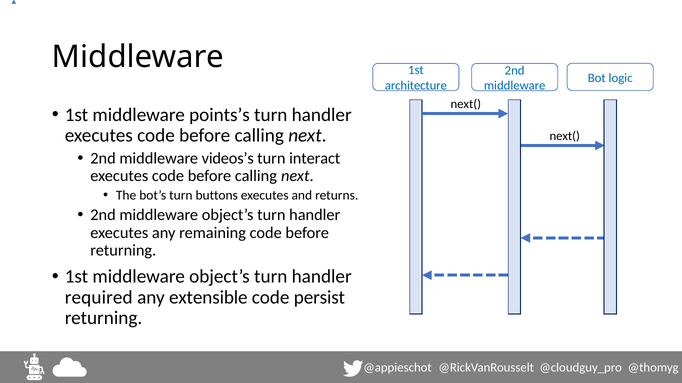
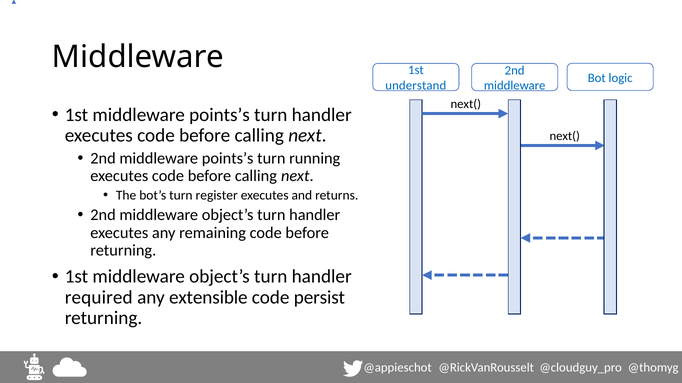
architecture: architecture -> understand
2nd middleware videos’s: videos’s -> points’s
interact: interact -> running
buttons: buttons -> register
